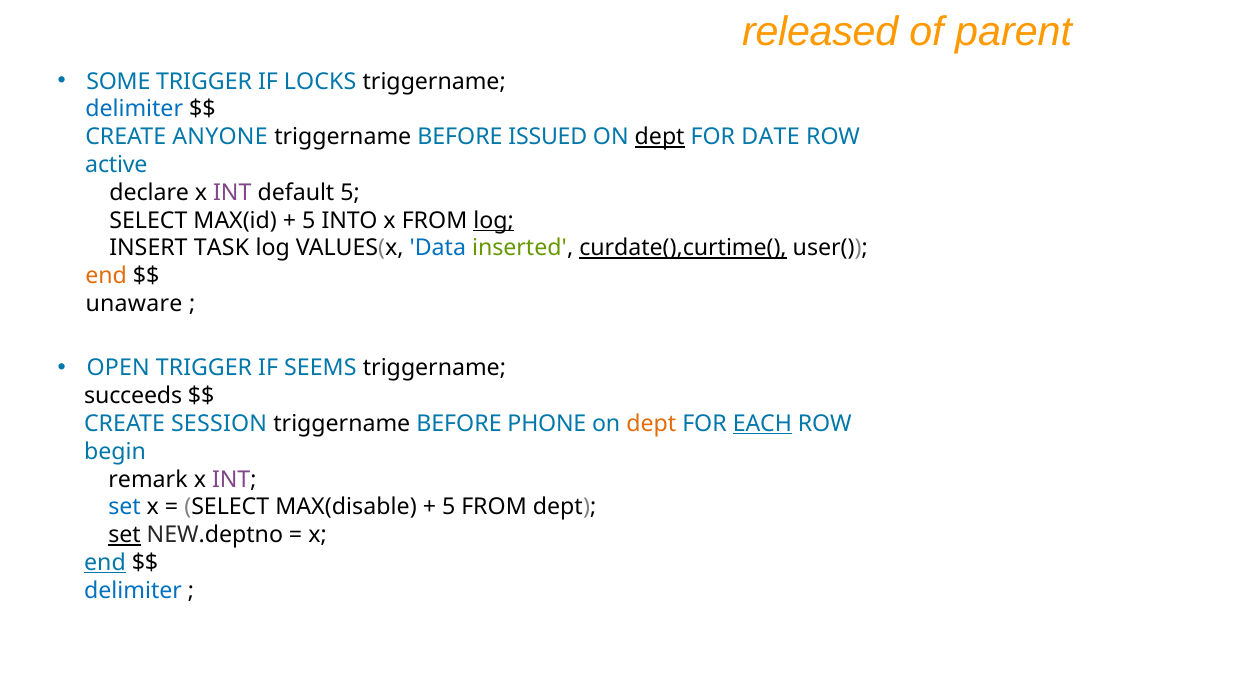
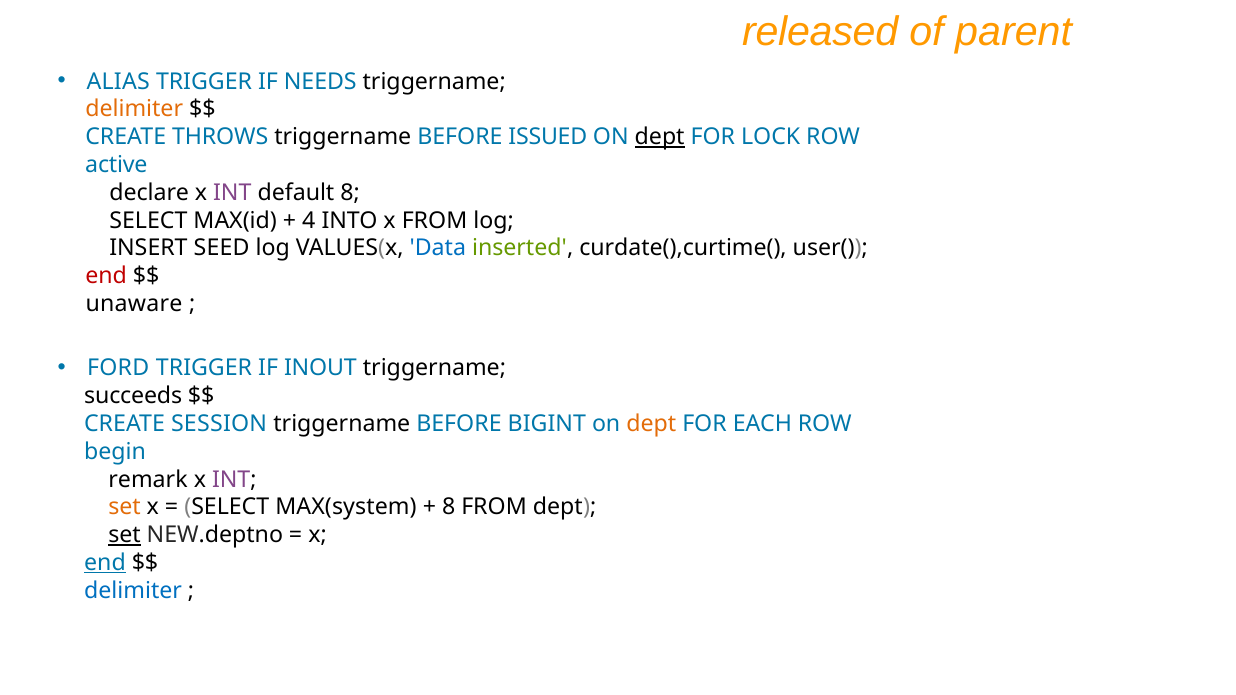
SOME: SOME -> ALIAS
LOCKS: LOCKS -> NEEDS
delimiter at (134, 109) colour: blue -> orange
ANYONE: ANYONE -> THROWS
DATE: DATE -> LOCK
default 5: 5 -> 8
5 at (309, 220): 5 -> 4
log at (494, 220) underline: present -> none
TASK: TASK -> SEED
curdate(),curtime( underline: present -> none
end at (106, 276) colour: orange -> red
OPEN: OPEN -> FORD
SEEMS: SEEMS -> INOUT
PHONE: PHONE -> BIGINT
EACH underline: present -> none
set at (125, 507) colour: blue -> orange
MAX(disable: MAX(disable -> MAX(system
5 at (449, 507): 5 -> 8
